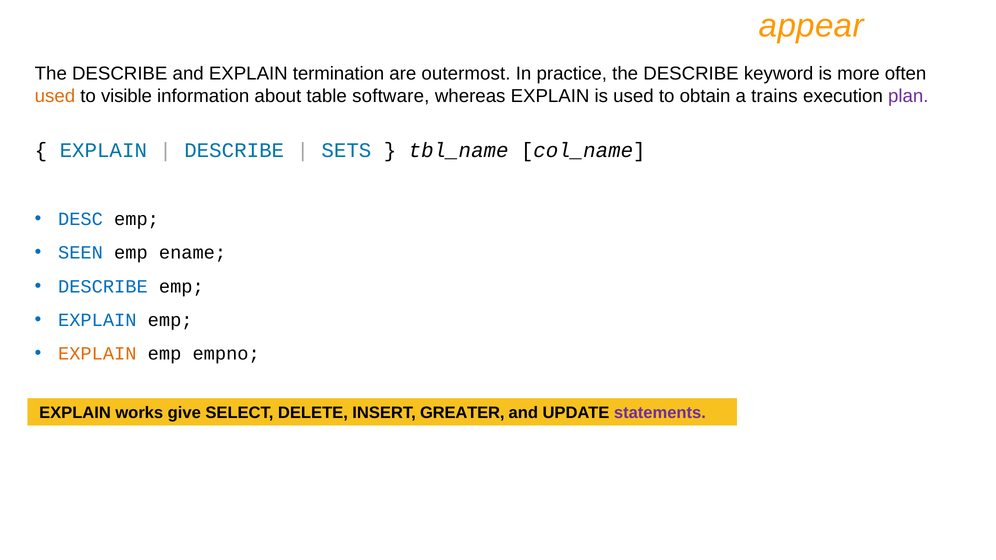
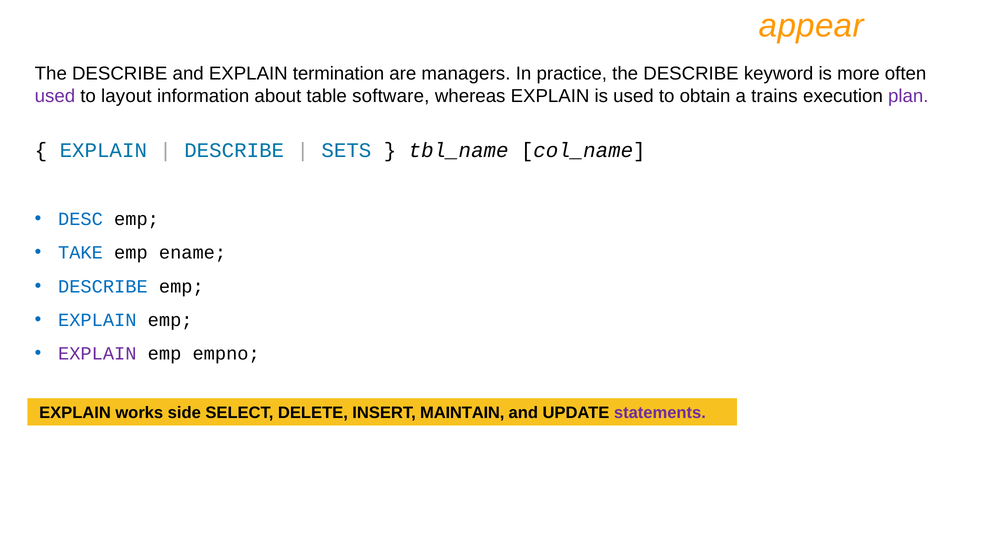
outermost: outermost -> managers
used at (55, 96) colour: orange -> purple
visible: visible -> layout
SEEN: SEEN -> TAKE
EXPLAIN at (97, 354) colour: orange -> purple
give: give -> side
GREATER: GREATER -> MAINTAIN
